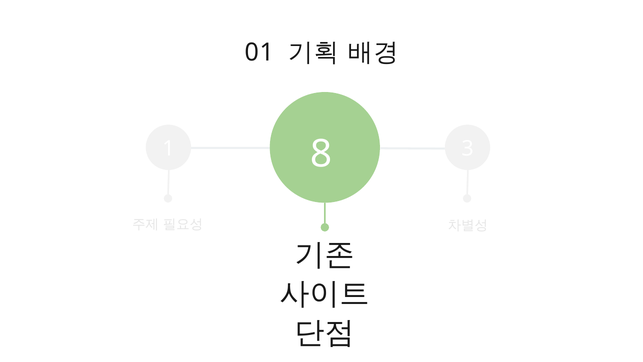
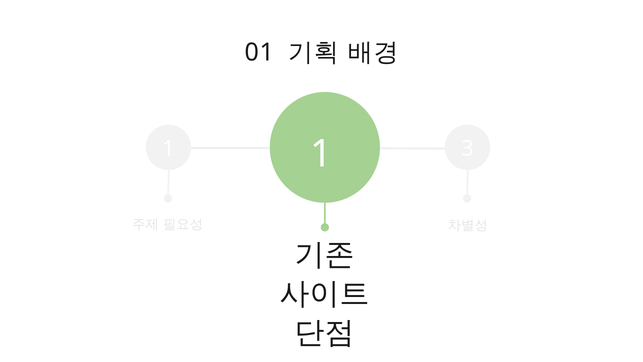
1 8: 8 -> 1
